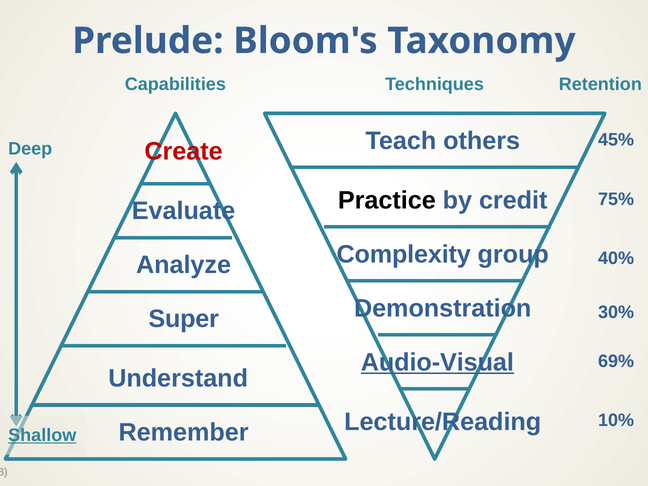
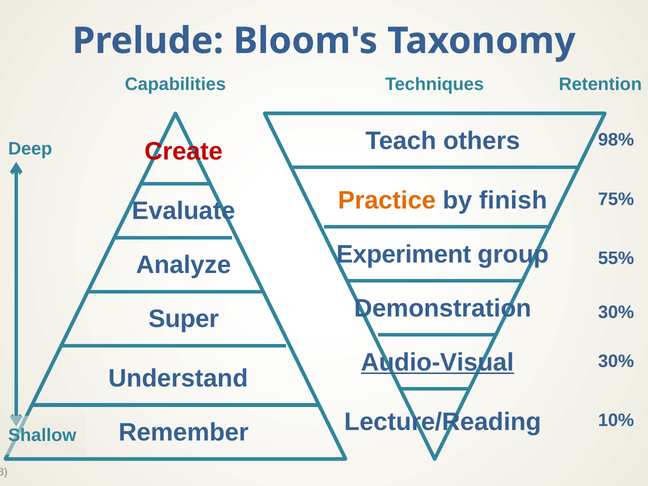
45%: 45% -> 98%
Practice colour: black -> orange
credit: credit -> finish
Complexity: Complexity -> Experiment
40%: 40% -> 55%
69% at (616, 361): 69% -> 30%
Shallow underline: present -> none
